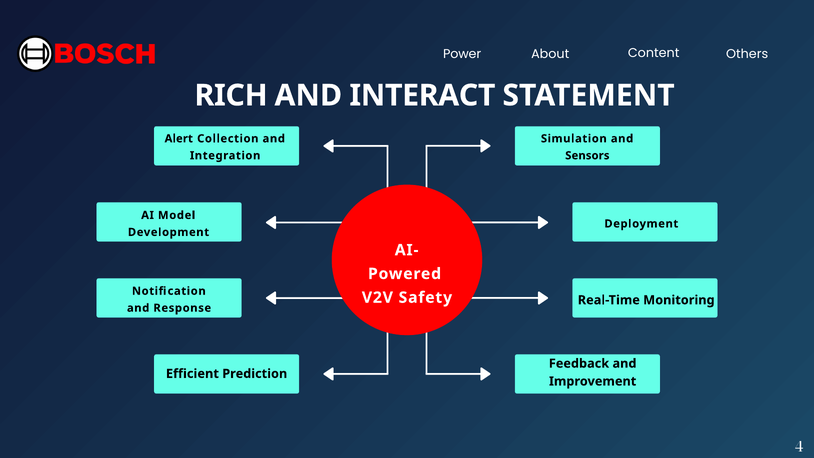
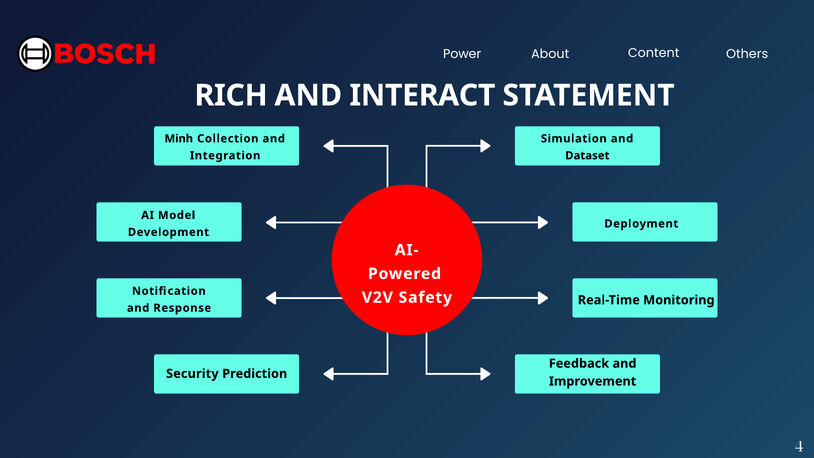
Alert: Alert -> Minh
Sensors: Sensors -> Dataset
Efficient: Efficient -> Security
